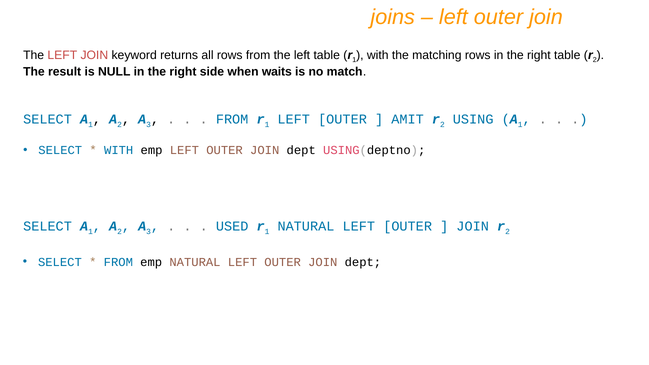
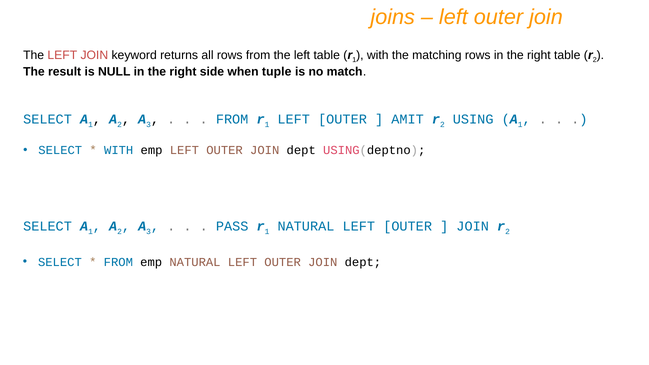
waits: waits -> tuple
USED: USED -> PASS
